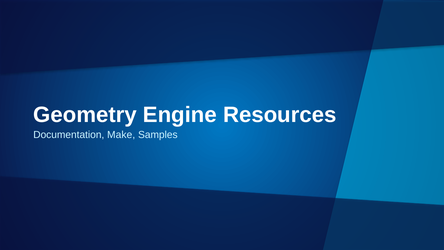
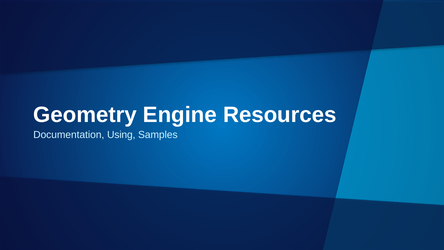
Make: Make -> Using
